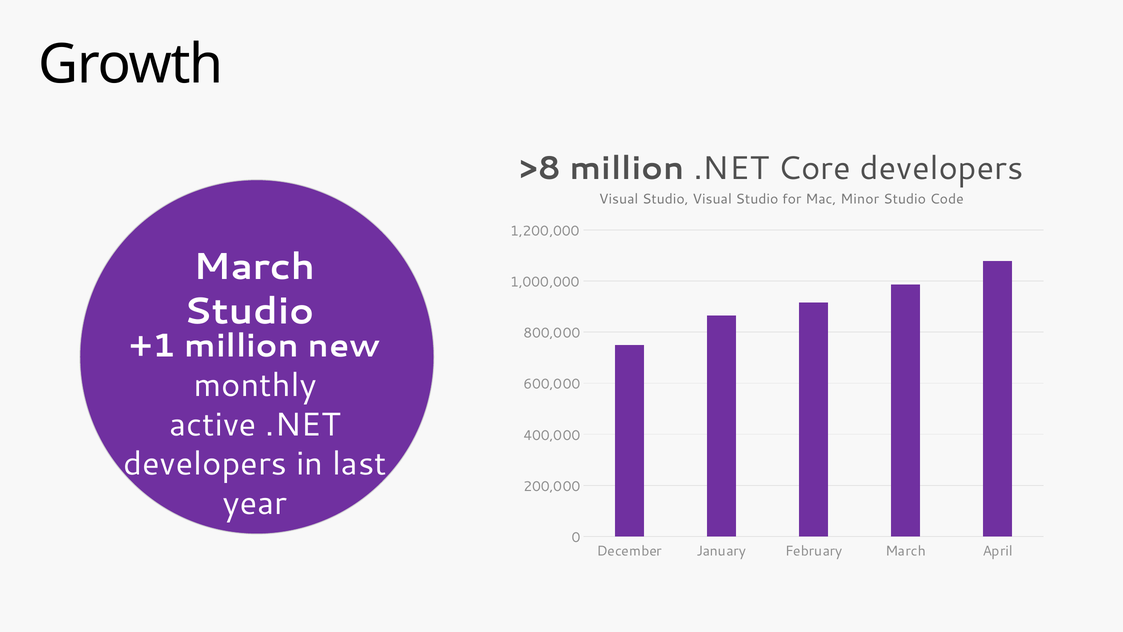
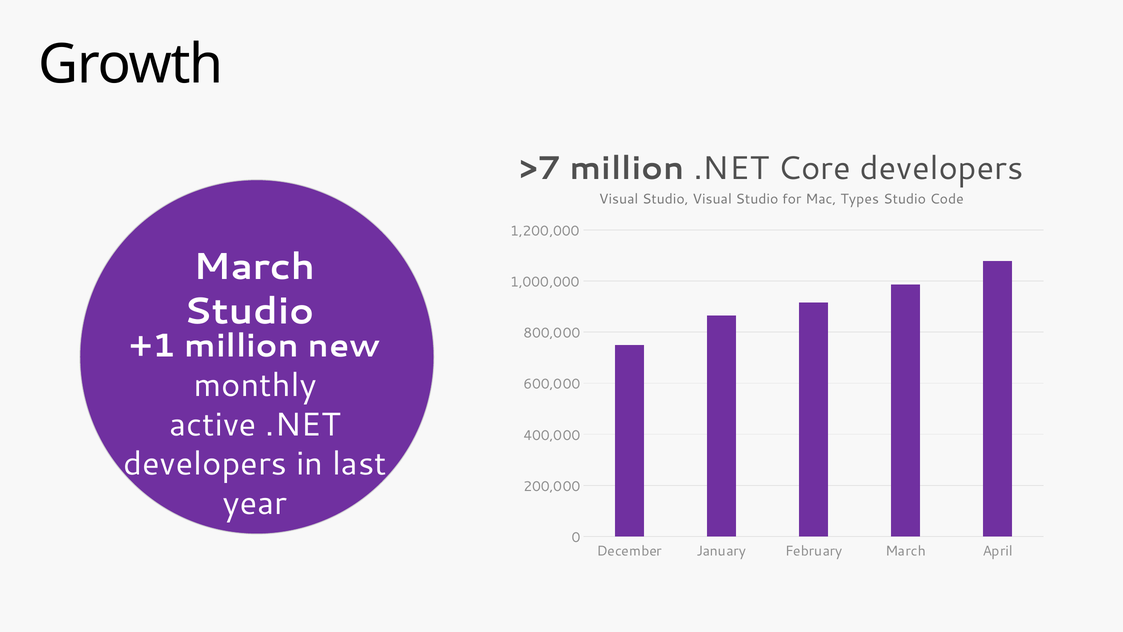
>8: >8 -> >7
Minor: Minor -> Types
